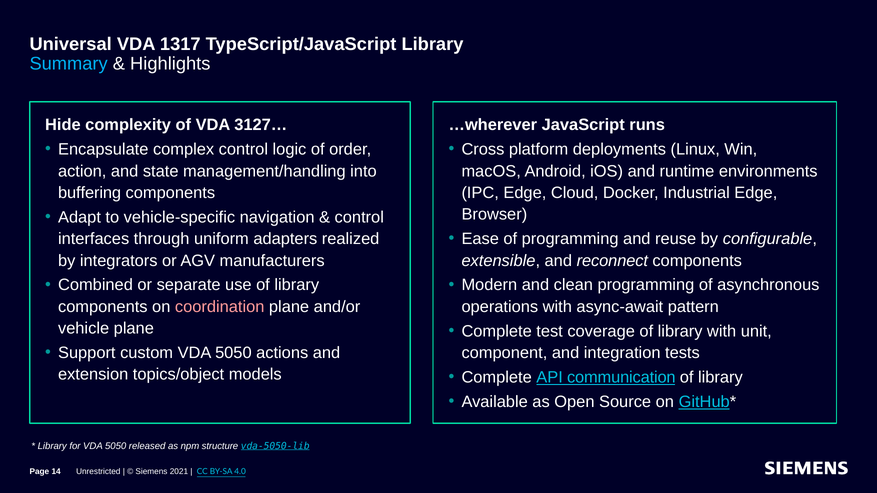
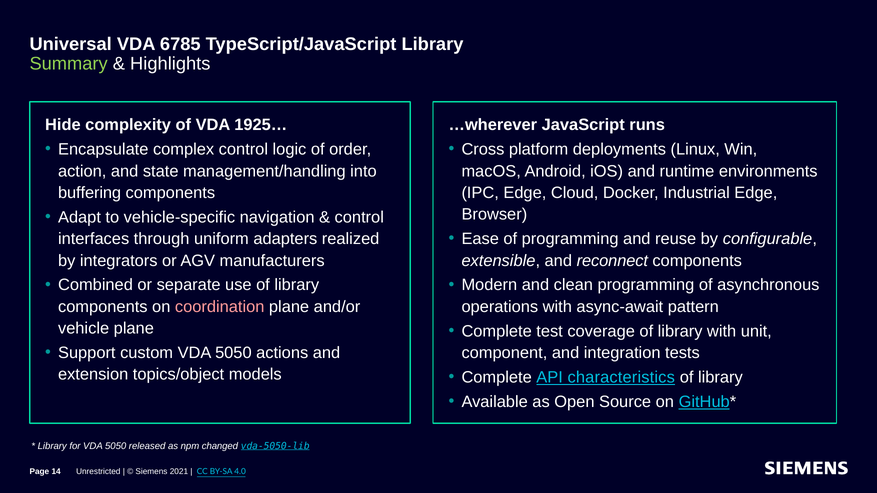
1317: 1317 -> 6785
Summary colour: light blue -> light green
3127…: 3127… -> 1925…
communication: communication -> characteristics
structure: structure -> changed
